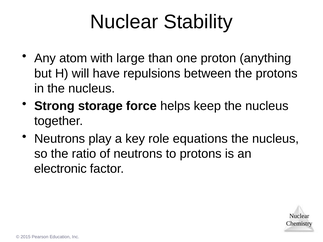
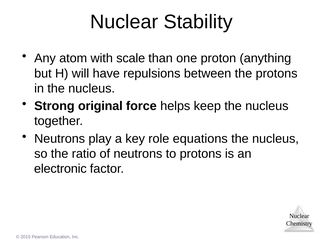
large: large -> scale
storage: storage -> original
